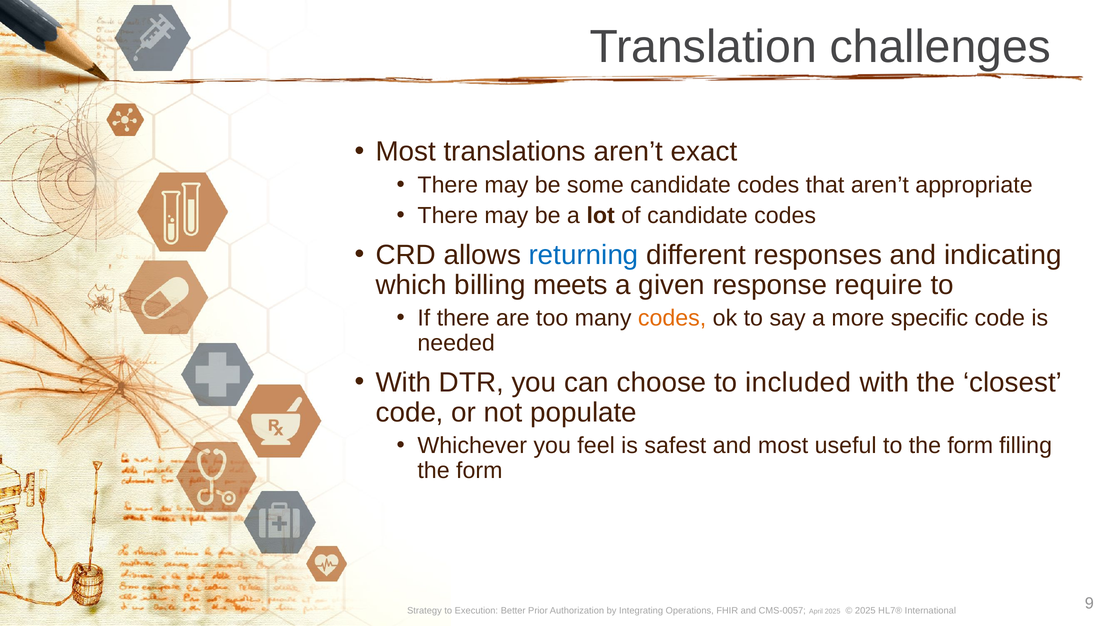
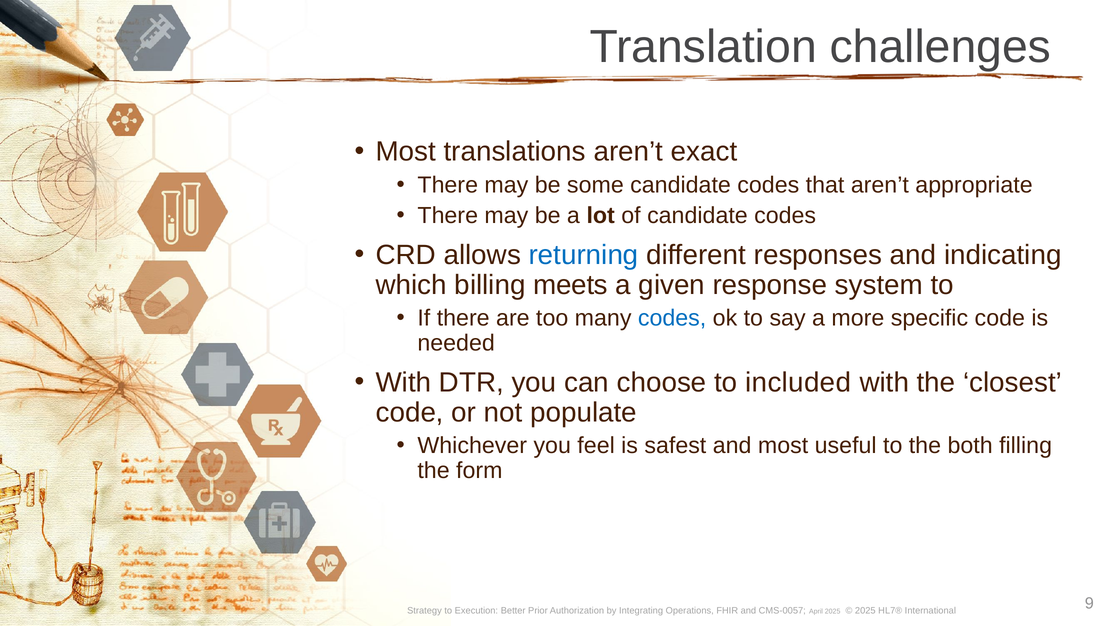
require: require -> system
codes at (672, 318) colour: orange -> blue
to the form: form -> both
